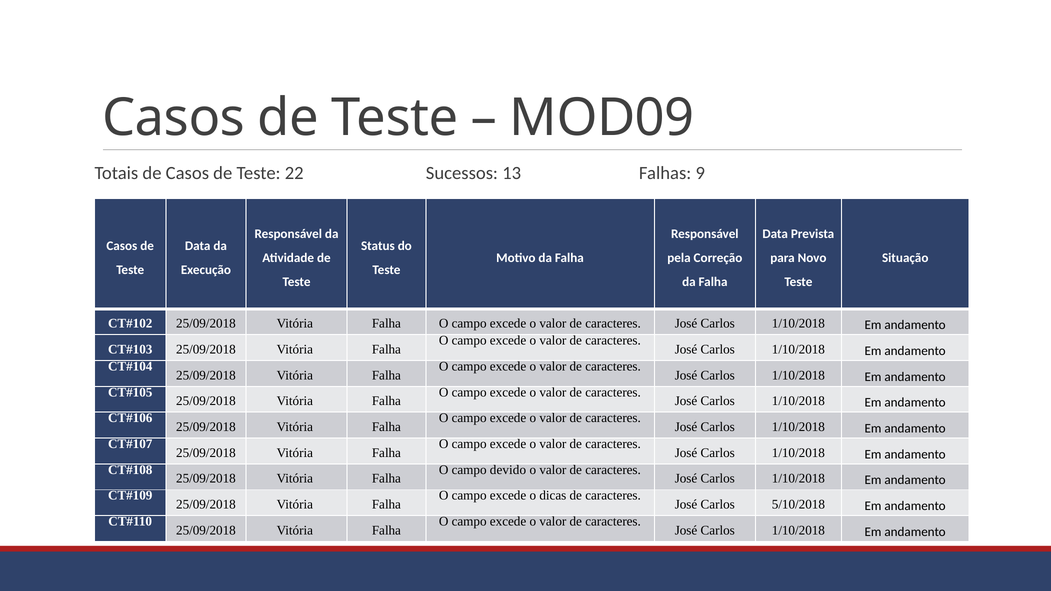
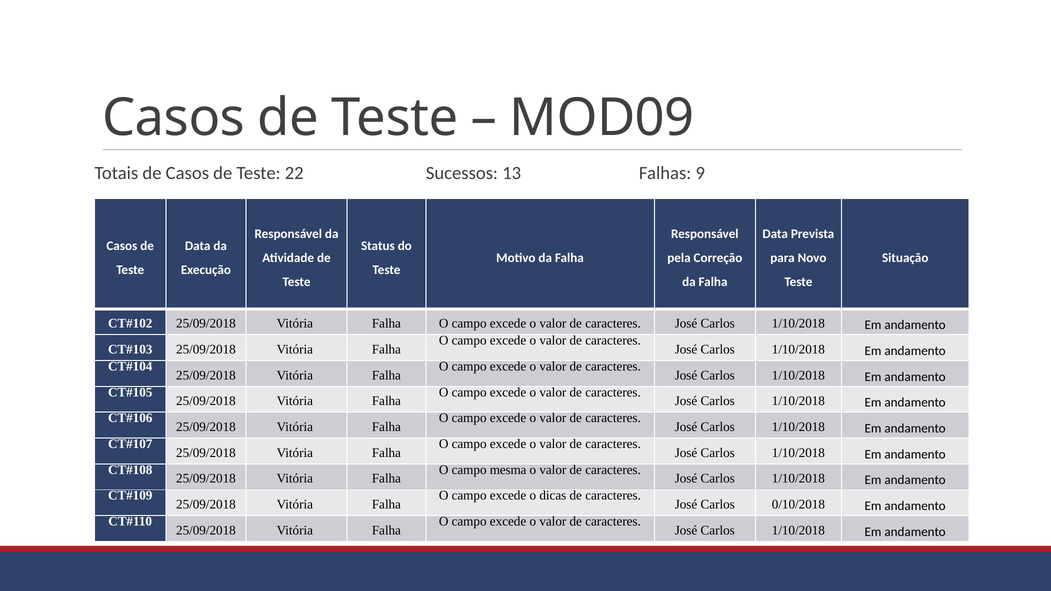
devido: devido -> mesma
5/10/2018: 5/10/2018 -> 0/10/2018
